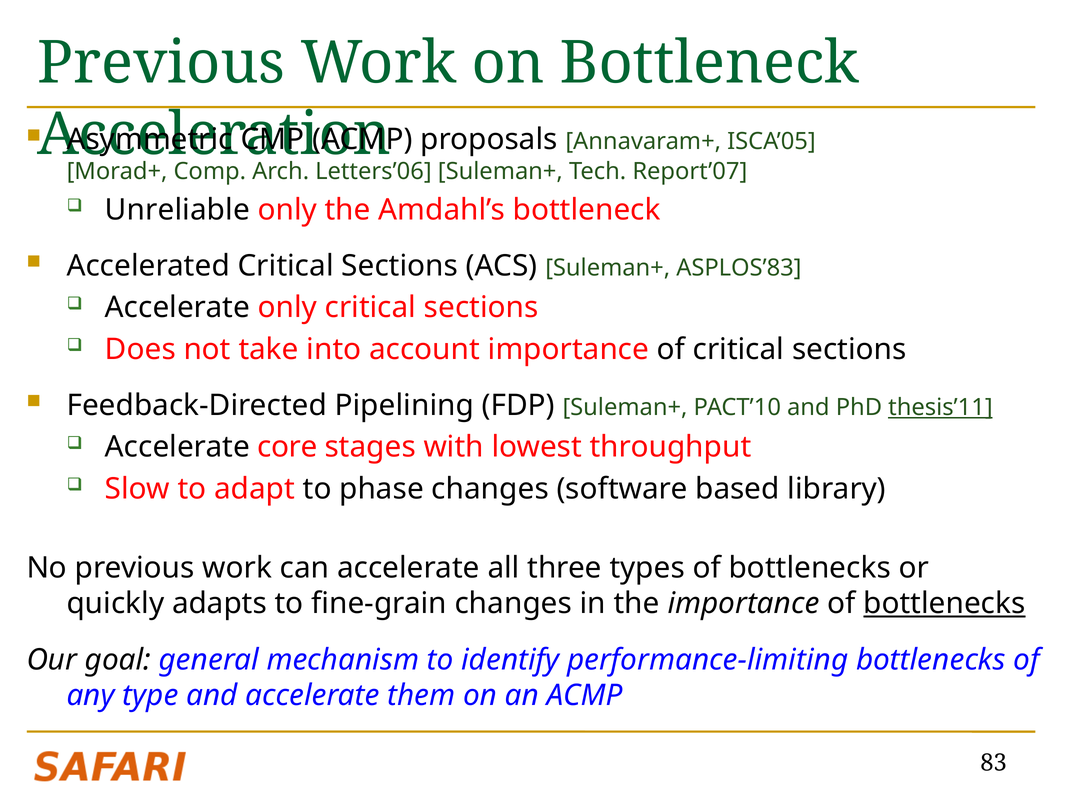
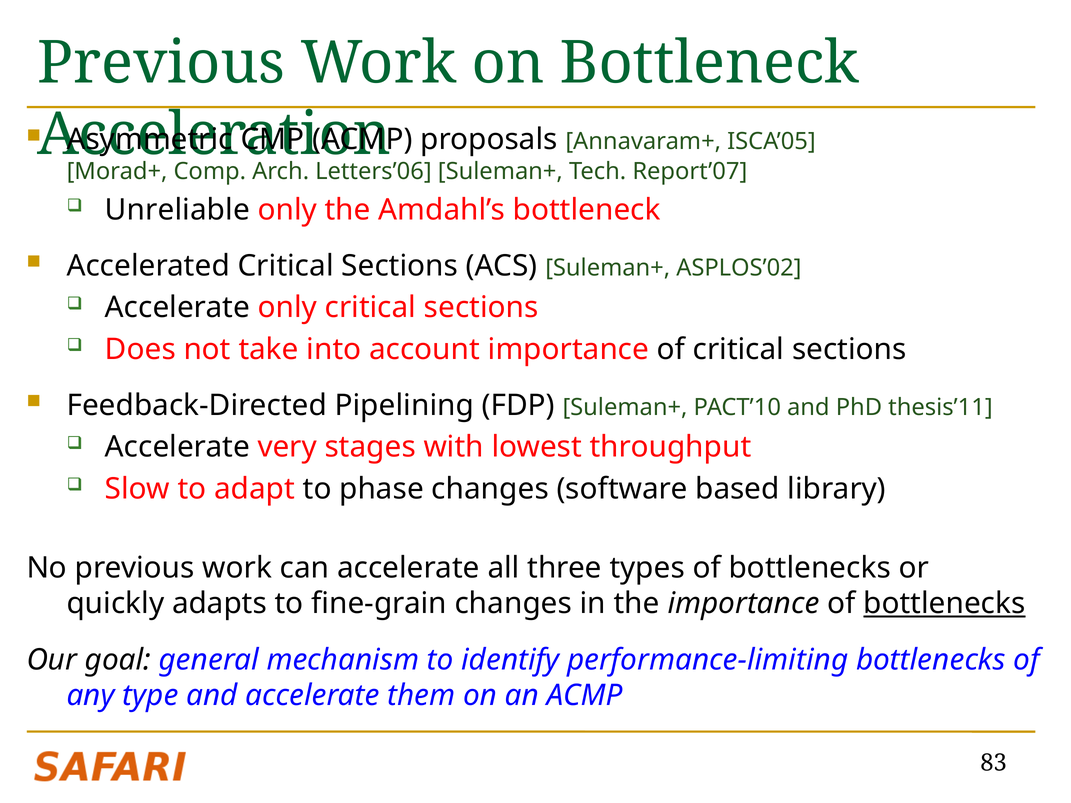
ASPLOS’83: ASPLOS’83 -> ASPLOS’02
thesis’11 underline: present -> none
core: core -> very
